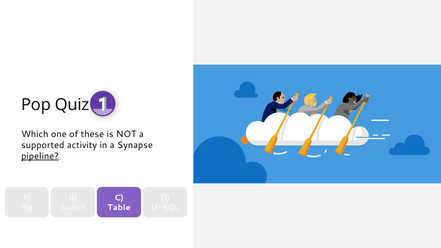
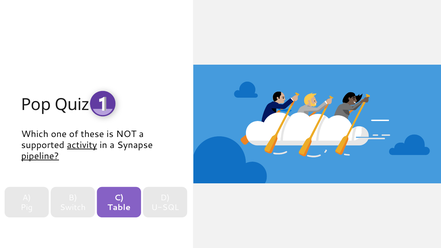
activity underline: none -> present
